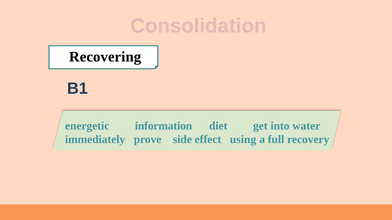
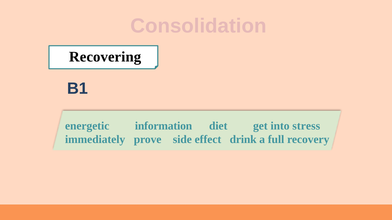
water: water -> stress
using: using -> drink
